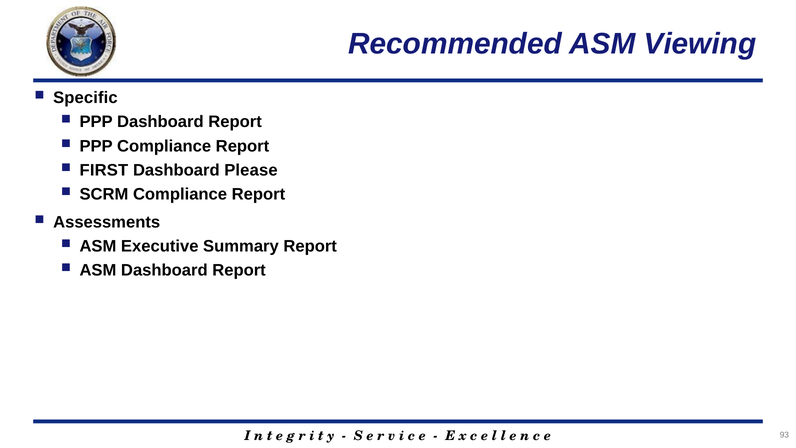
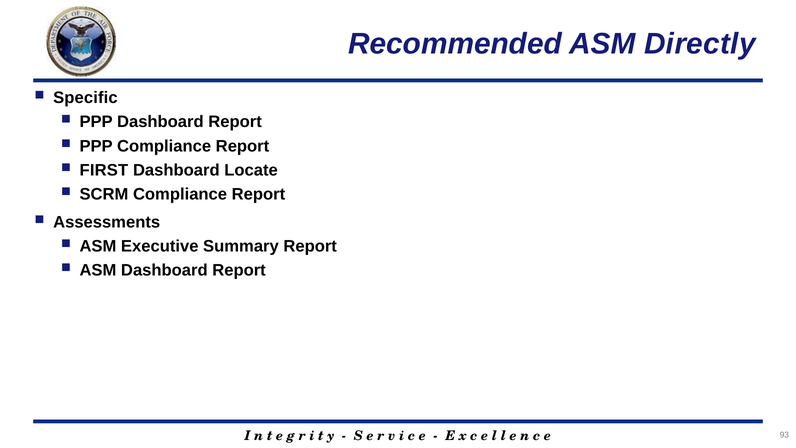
Viewing: Viewing -> Directly
Please: Please -> Locate
